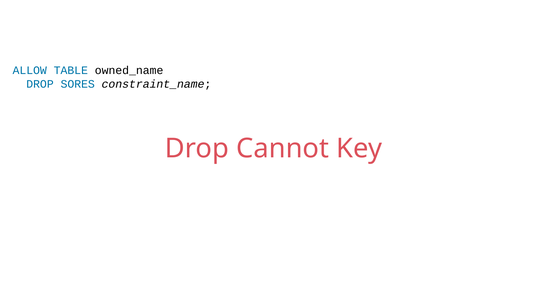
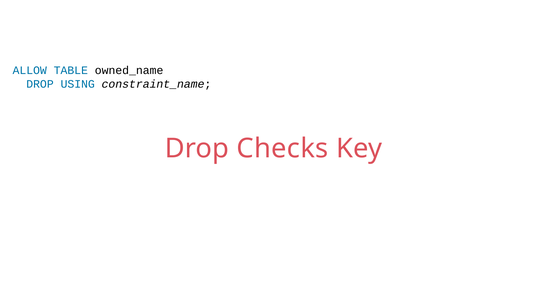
SORES: SORES -> USING
Cannot: Cannot -> Checks
